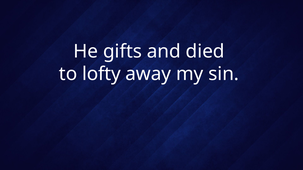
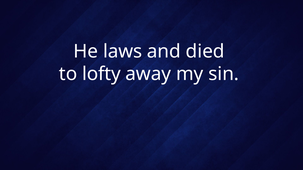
gifts: gifts -> laws
